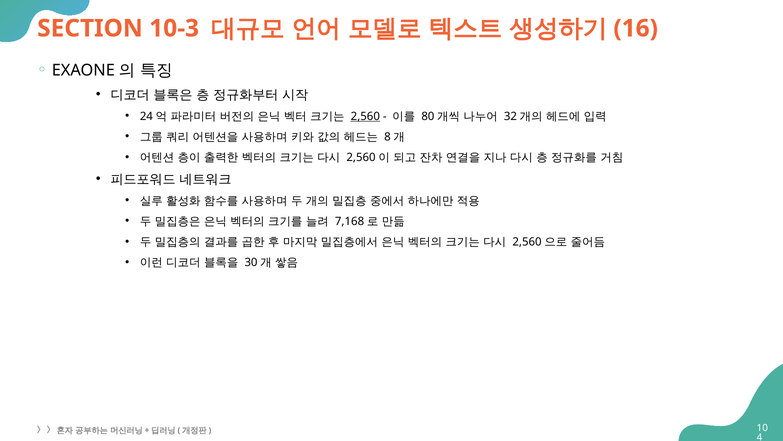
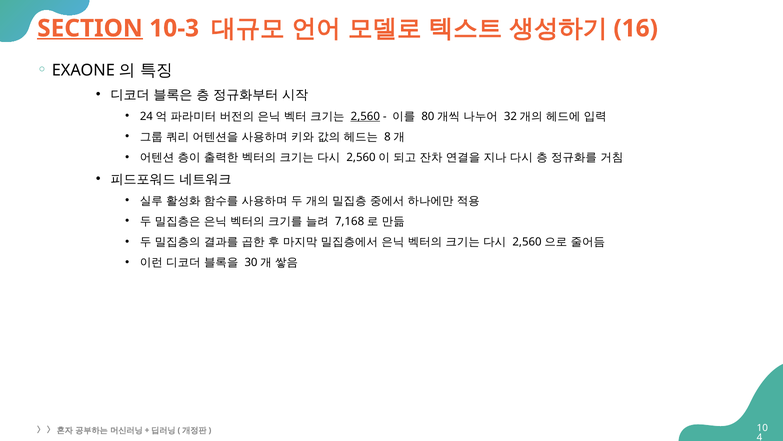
SECTION underline: none -> present
